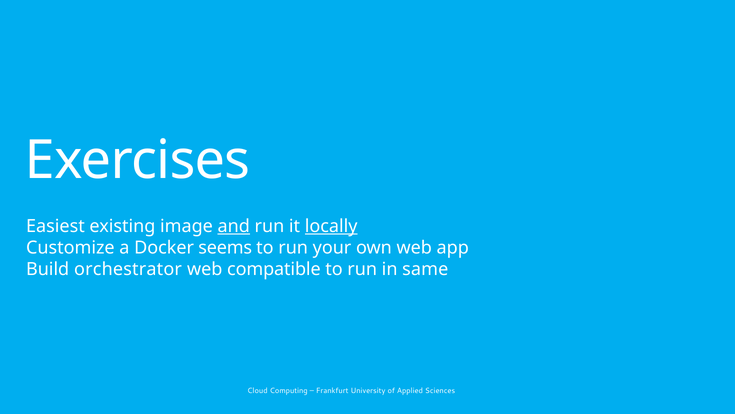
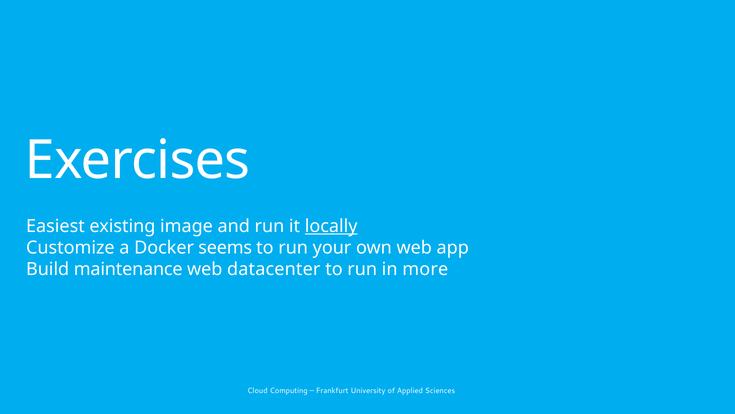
and underline: present -> none
orchestrator: orchestrator -> maintenance
compatible: compatible -> datacenter
same: same -> more
